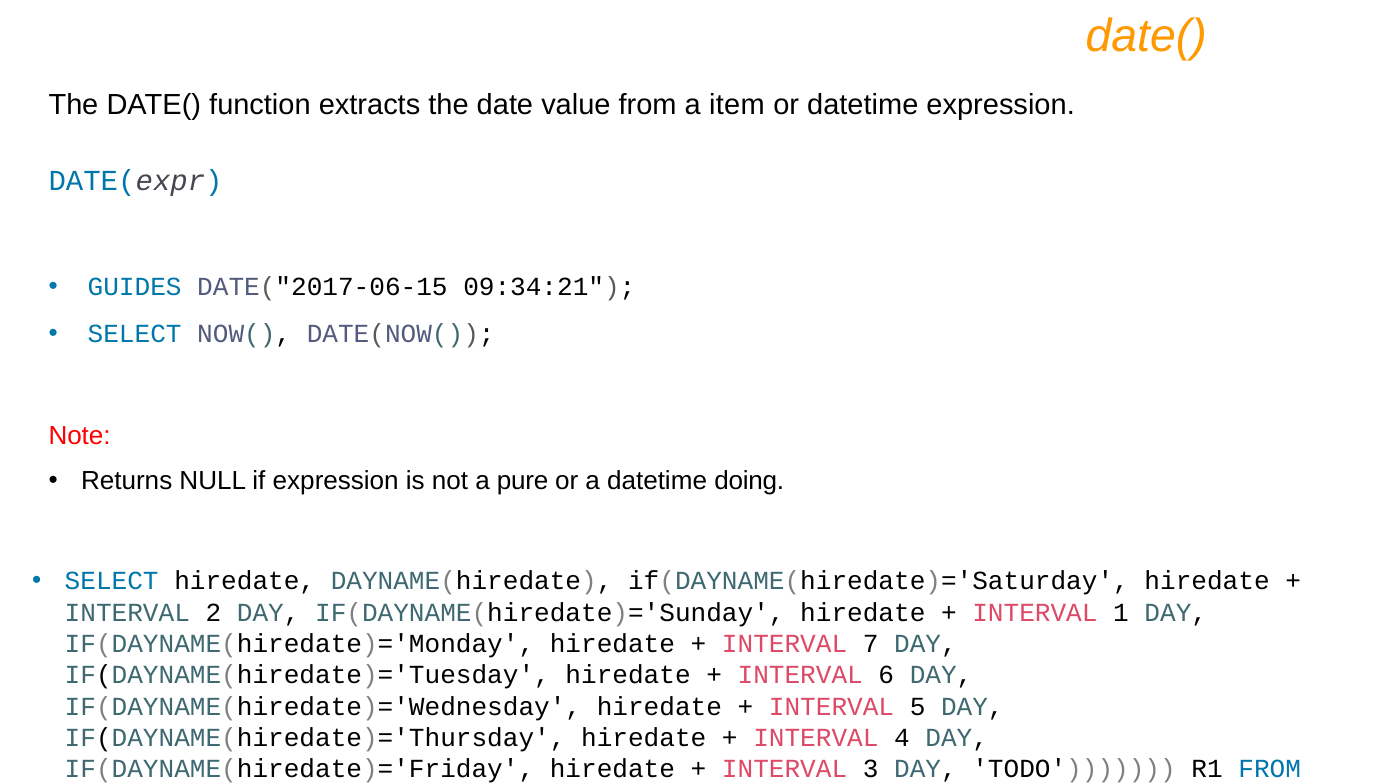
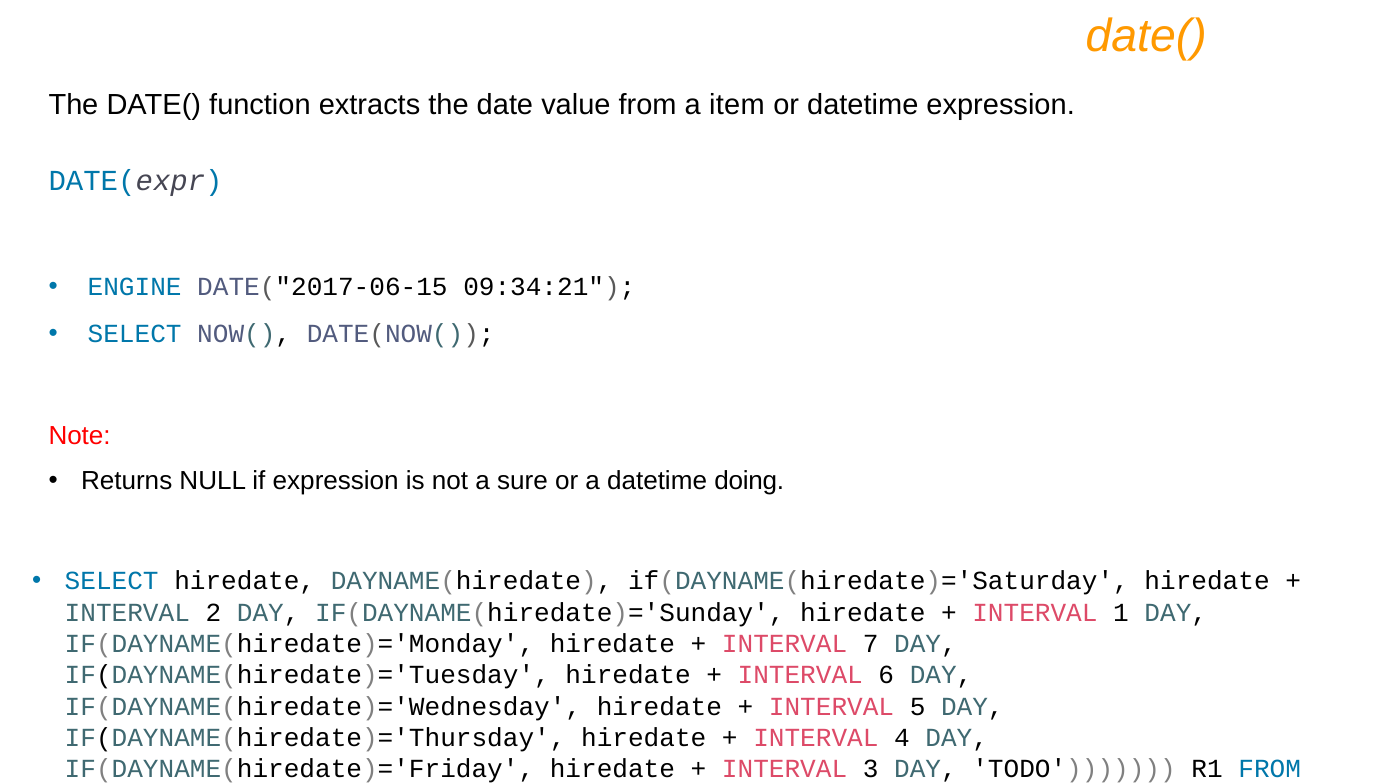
GUIDES: GUIDES -> ENGINE
pure: pure -> sure
